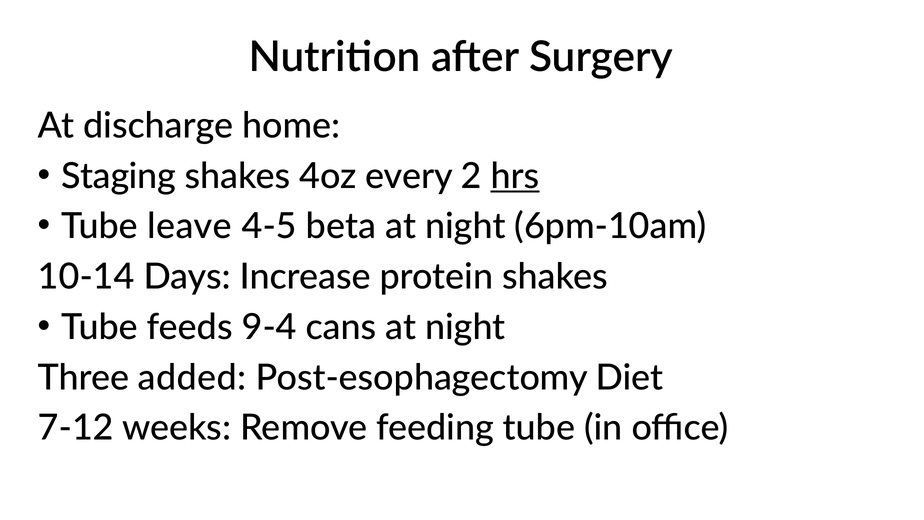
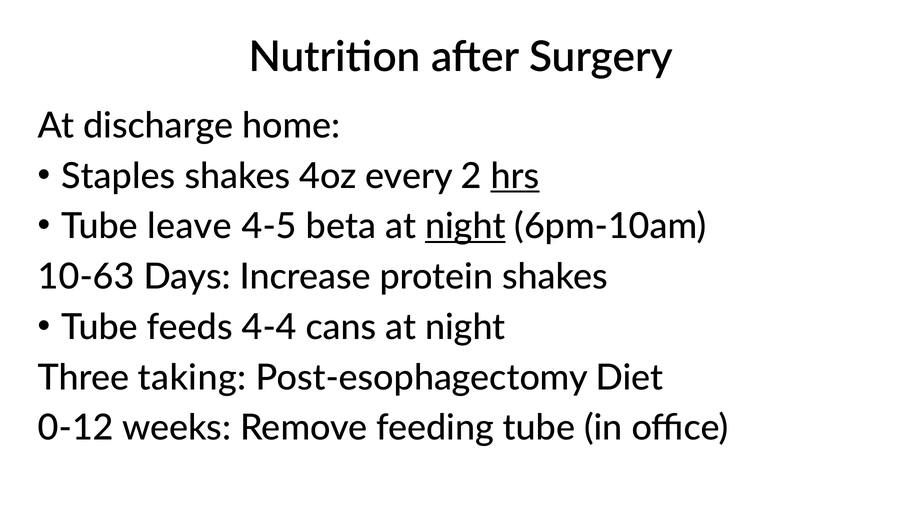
Staging: Staging -> Staples
night at (465, 226) underline: none -> present
10-14: 10-14 -> 10-63
9-4: 9-4 -> 4-4
added: added -> taking
7-12: 7-12 -> 0-12
